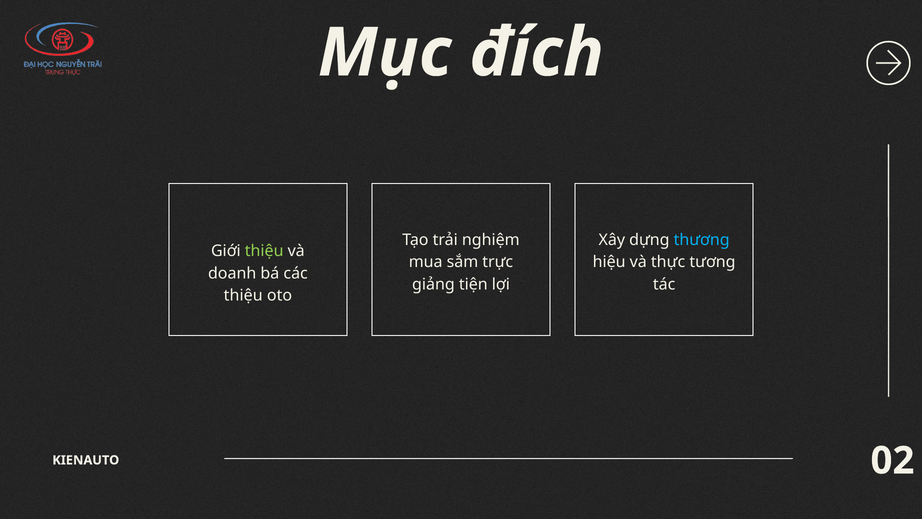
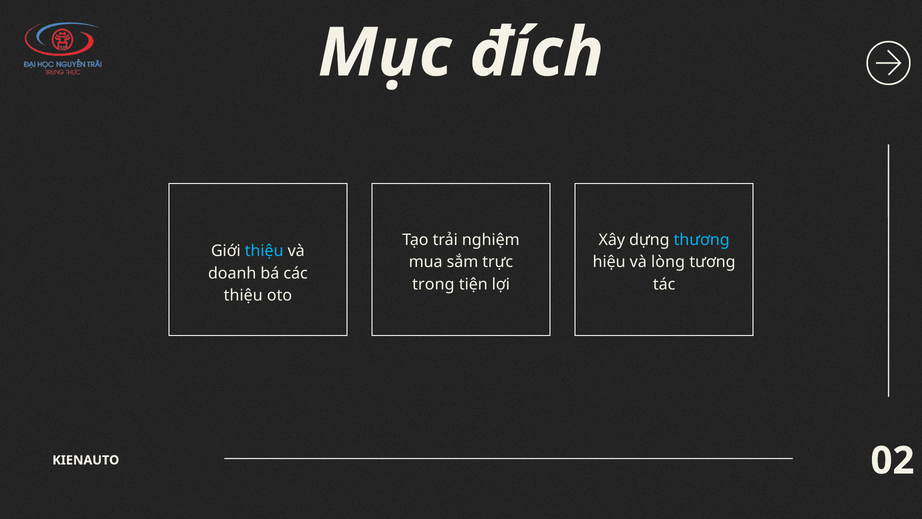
thiệu at (264, 251) colour: light green -> light blue
thực: thực -> lòng
giảng: giảng -> trong
